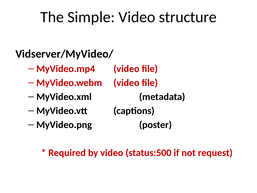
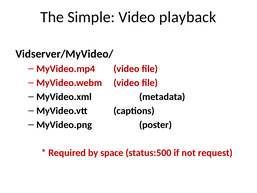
structure: structure -> playback
by video: video -> space
